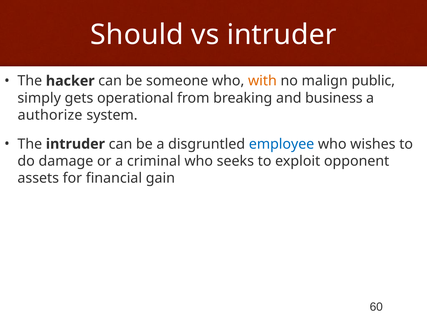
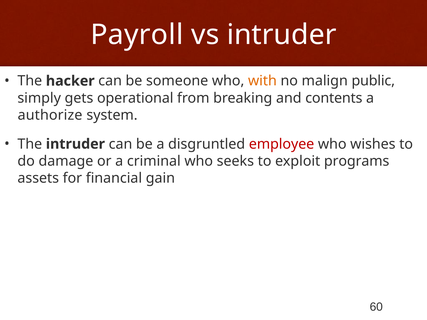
Should: Should -> Payroll
business: business -> contents
employee colour: blue -> red
opponent: opponent -> programs
